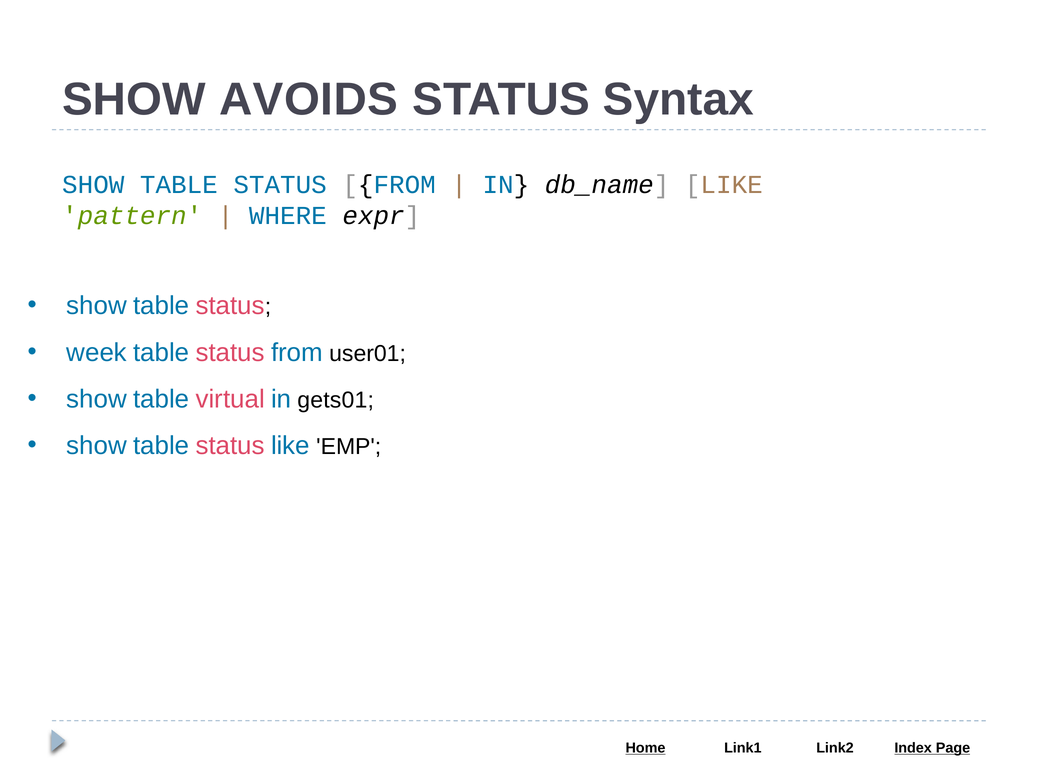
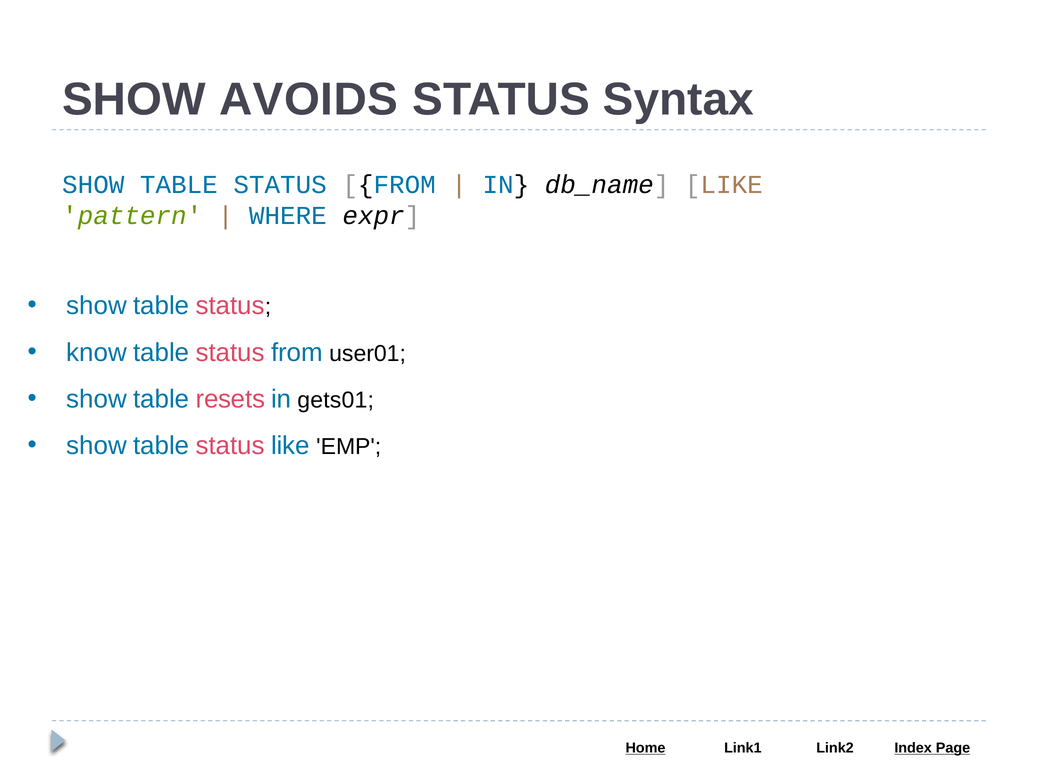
week: week -> know
virtual: virtual -> resets
